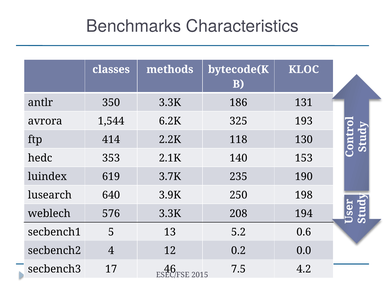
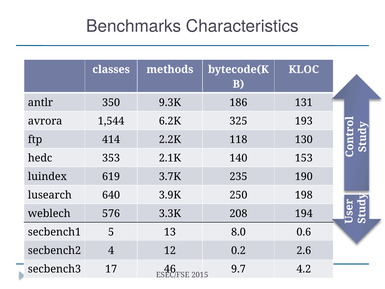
350 3.3K: 3.3K -> 9.3K
5.2: 5.2 -> 8.0
0.0: 0.0 -> 2.6
7.5: 7.5 -> 9.7
